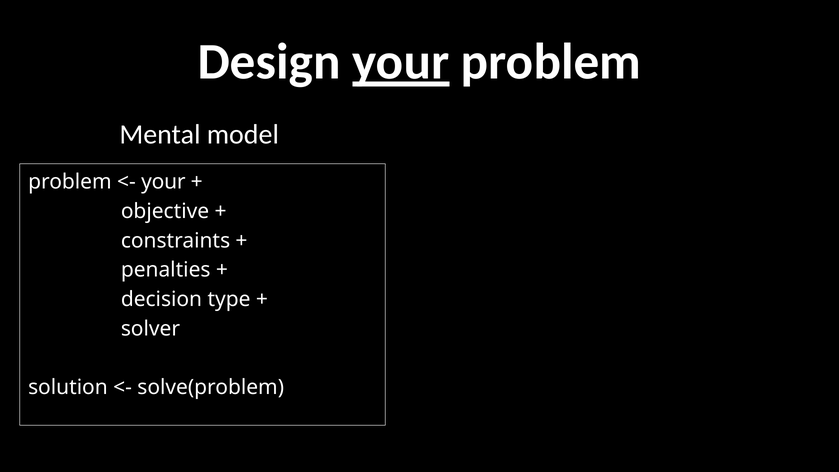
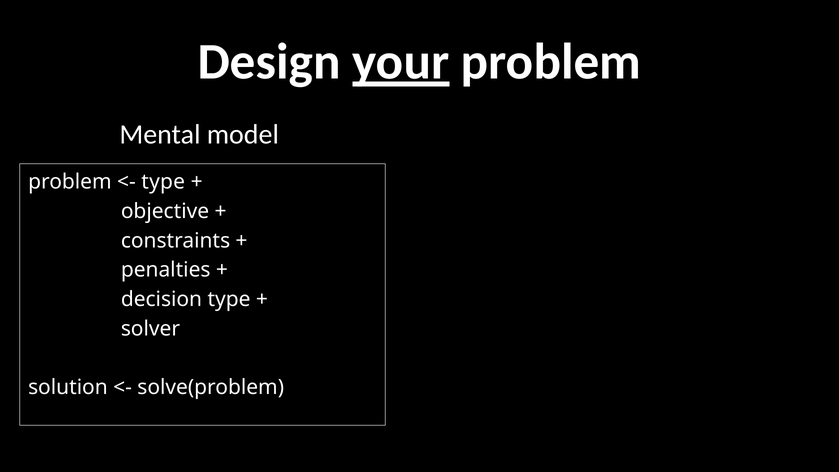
your at (163, 182): your -> type
